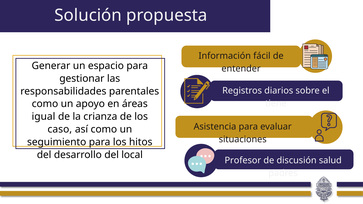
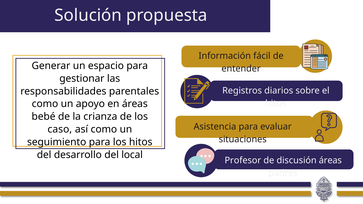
tiene at (276, 104): tiene -> hitos
igual: igual -> bebé
discusión salud: salud -> áreas
